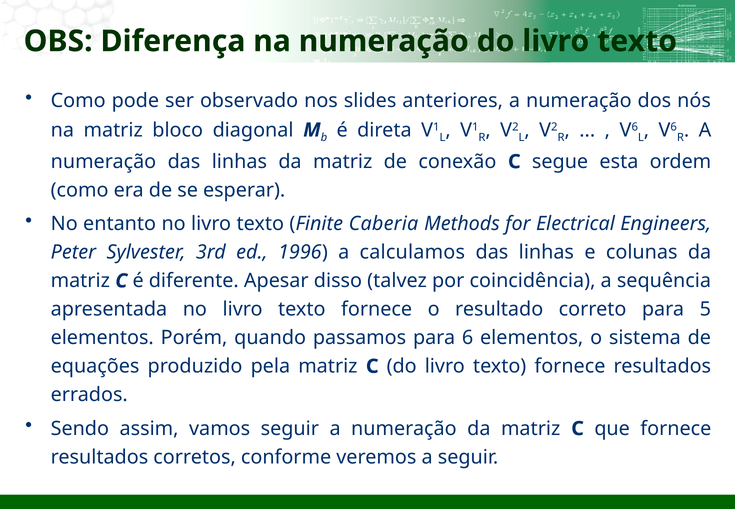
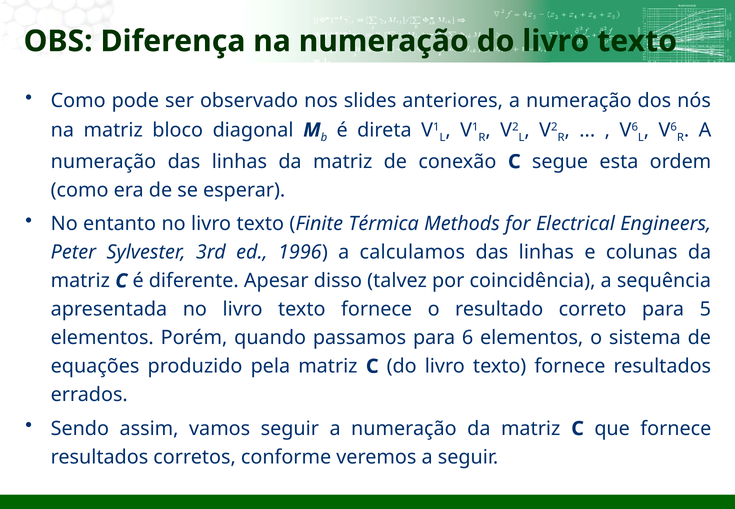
Caberia: Caberia -> Térmica
